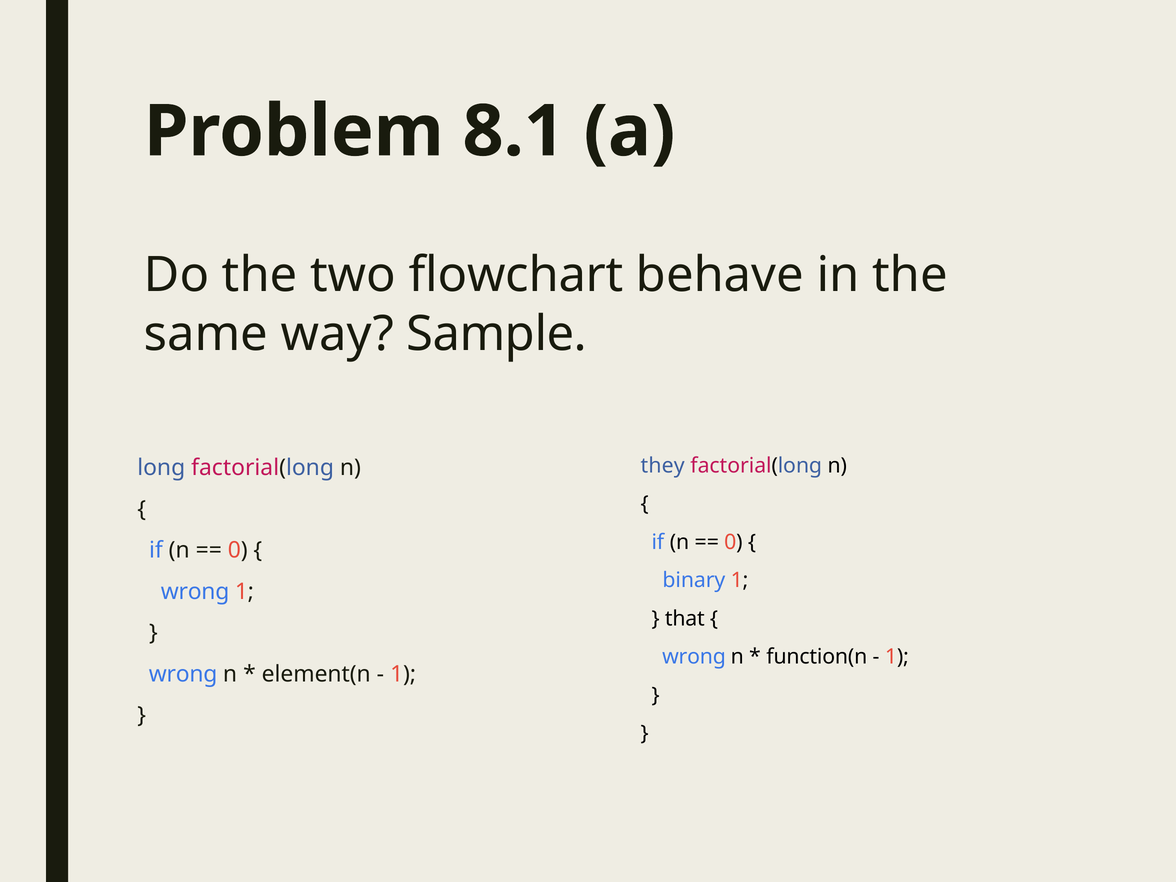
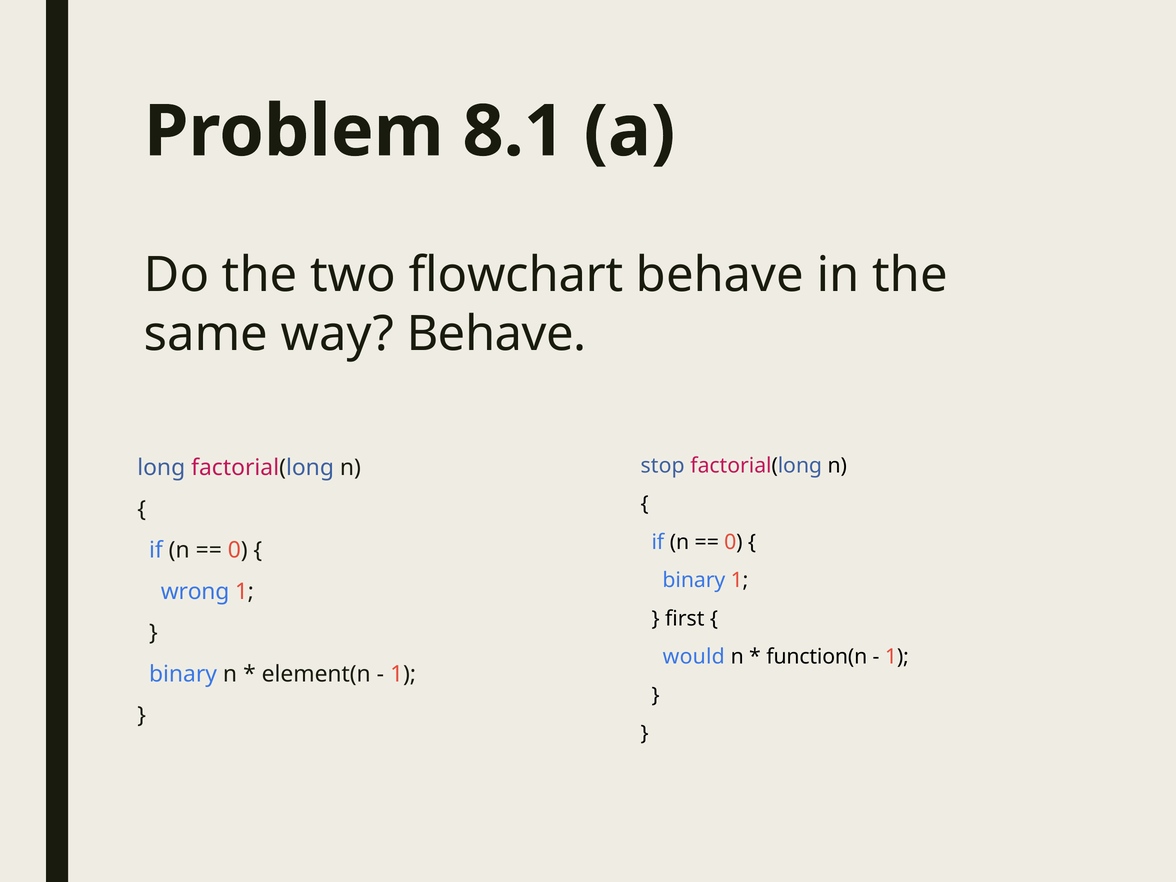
way Sample: Sample -> Behave
they: they -> stop
that: that -> first
wrong at (694, 657): wrong -> would
wrong at (183, 674): wrong -> binary
